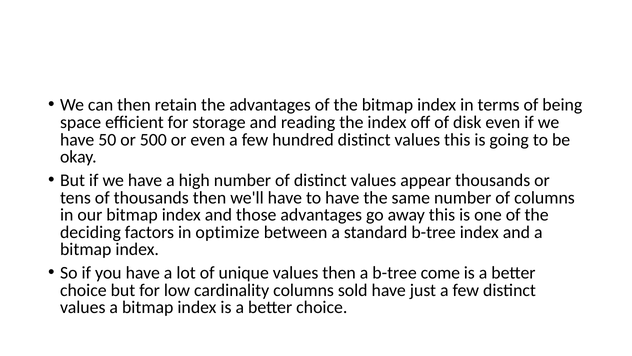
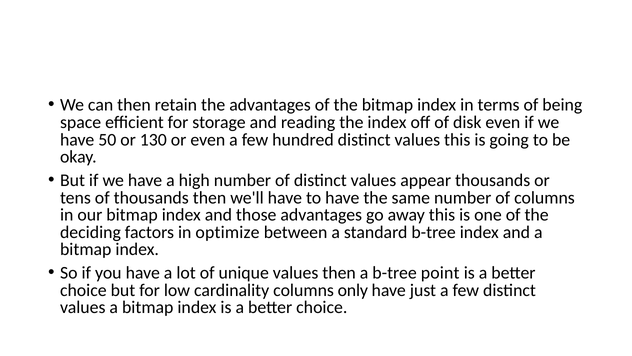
500: 500 -> 130
come: come -> point
sold: sold -> only
